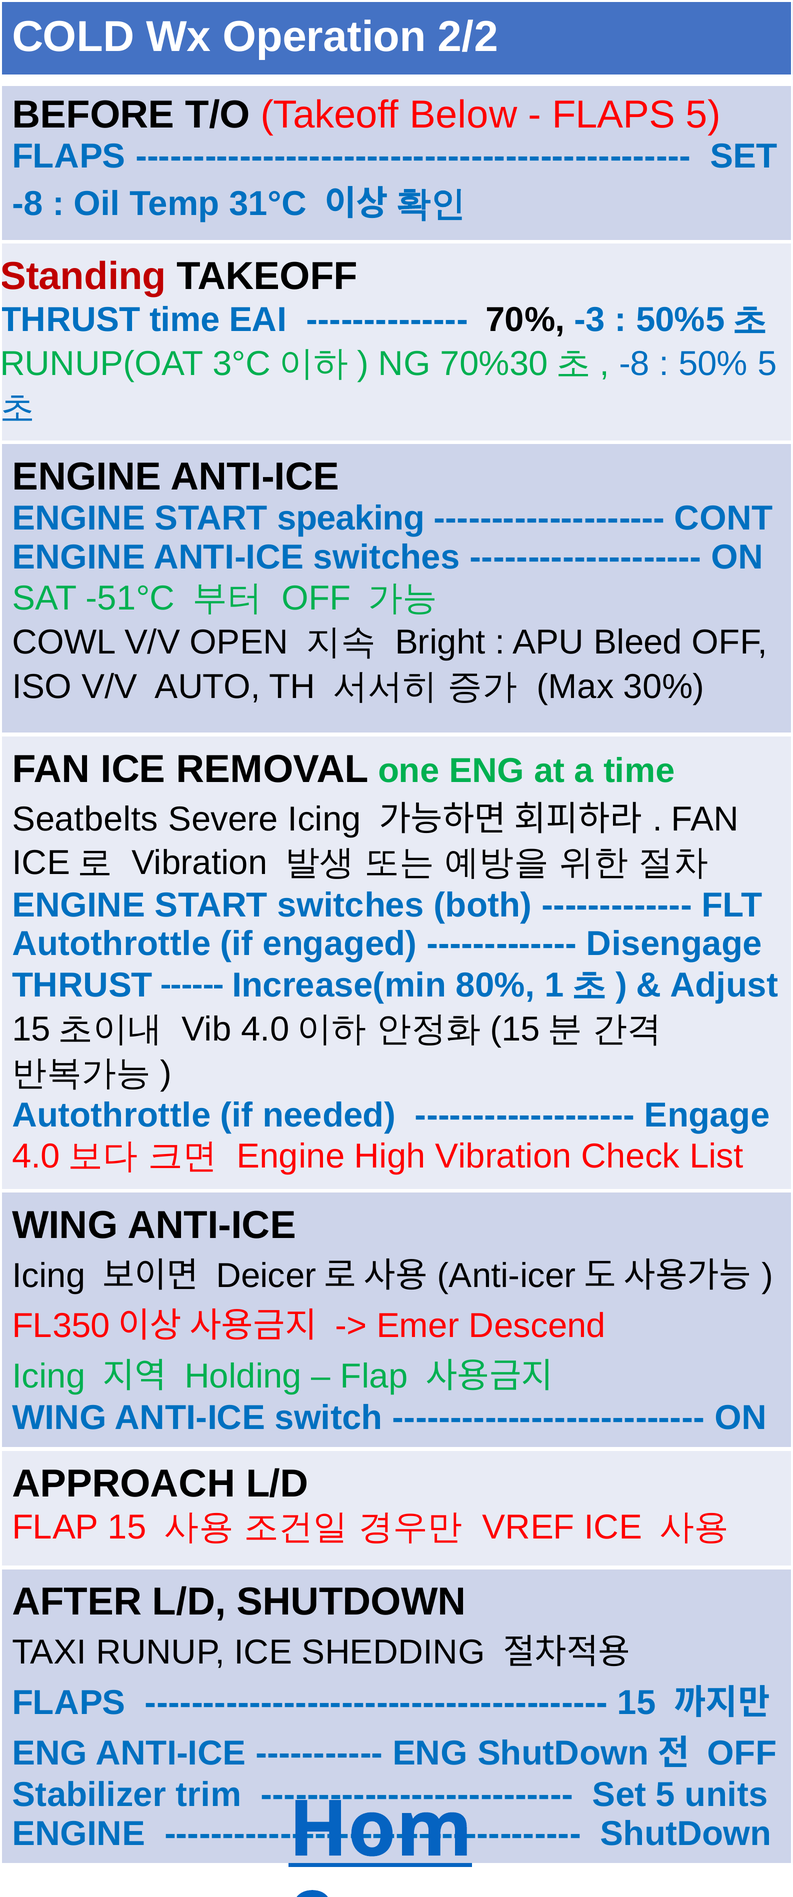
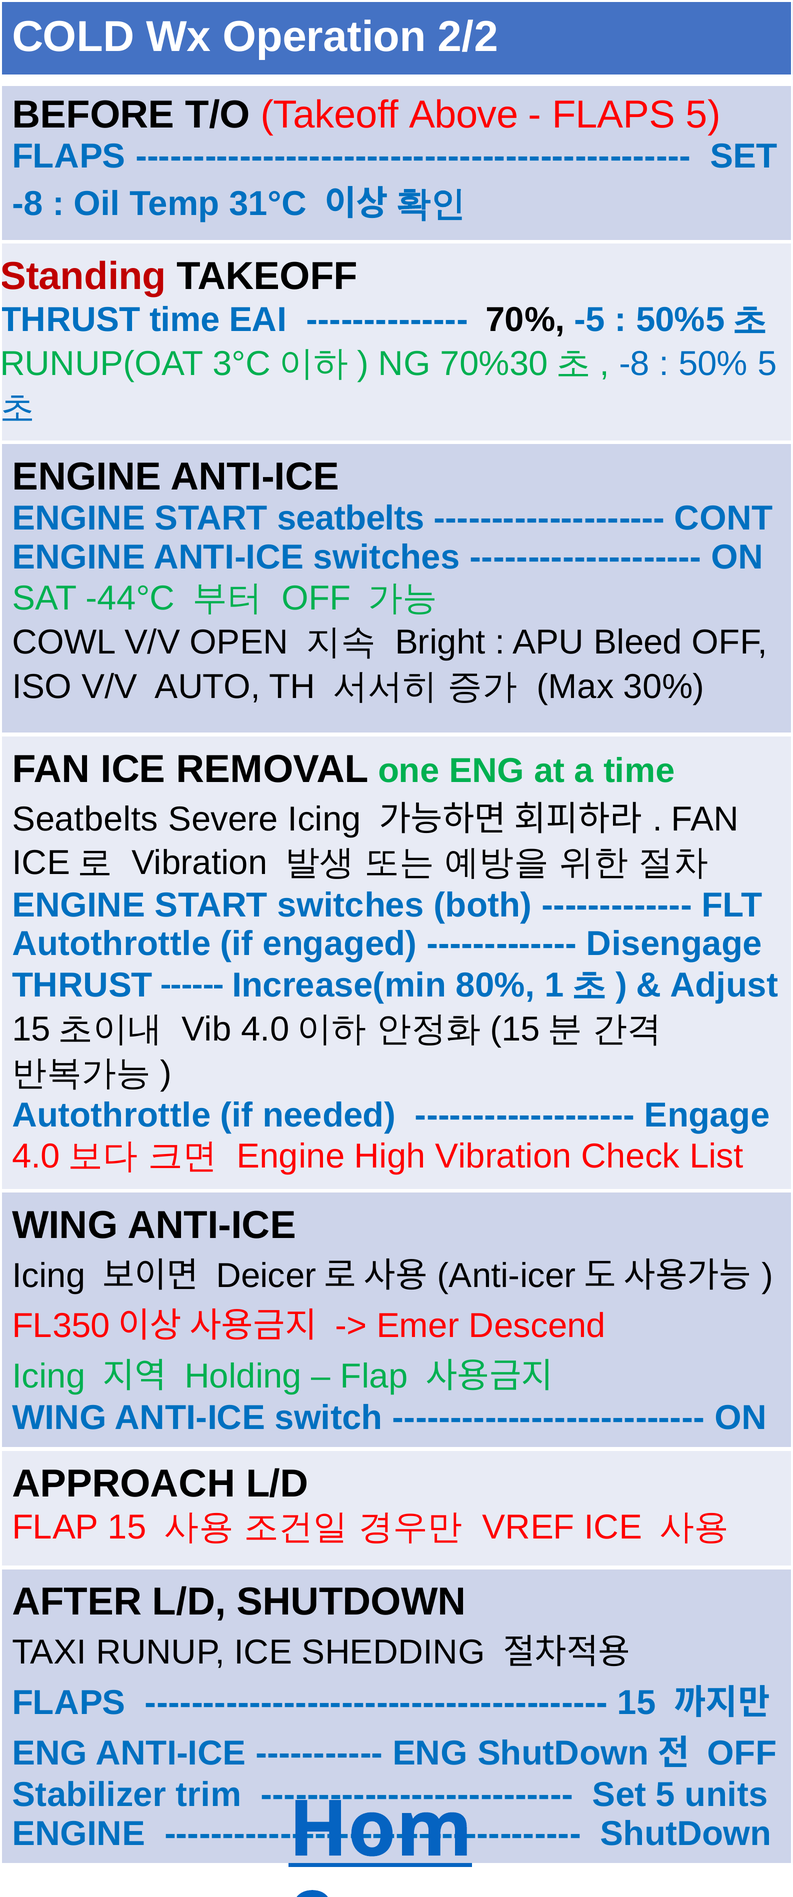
Below: Below -> Above
-3: -3 -> -5
START speaking: speaking -> seatbelts
-51°C: -51°C -> -44°C
